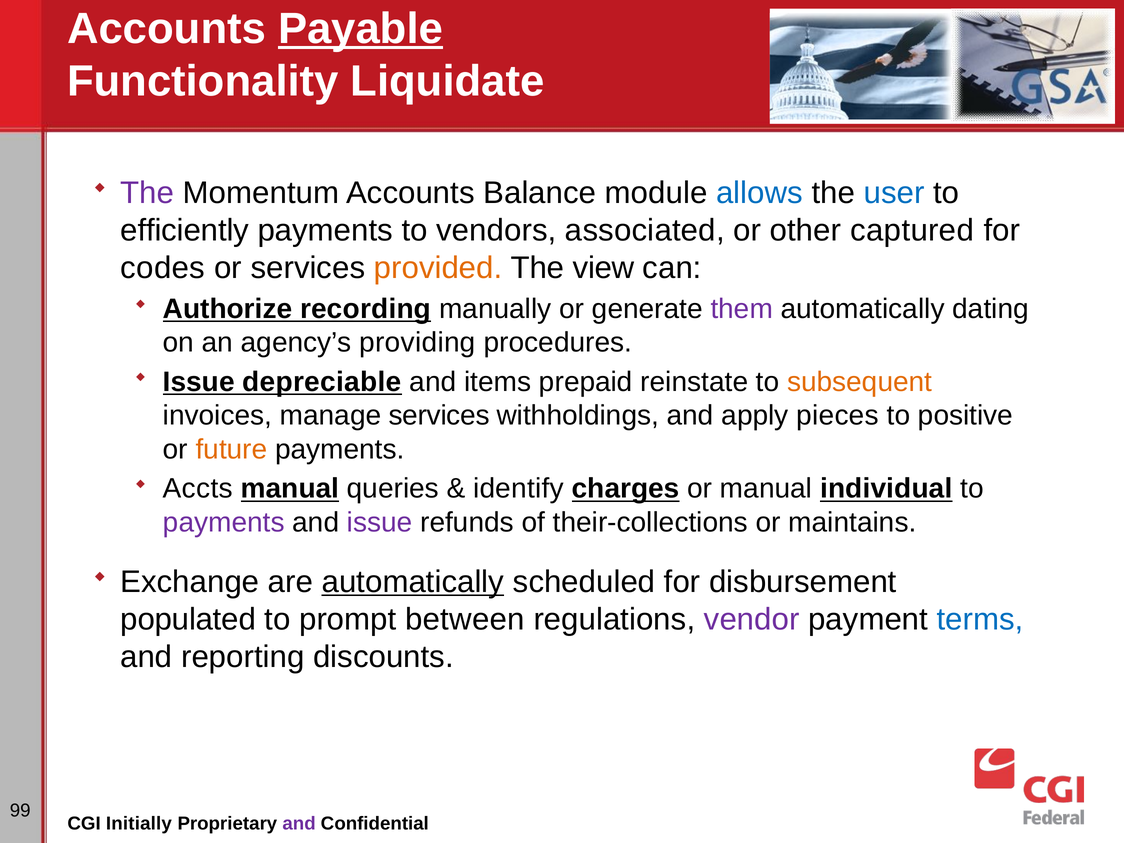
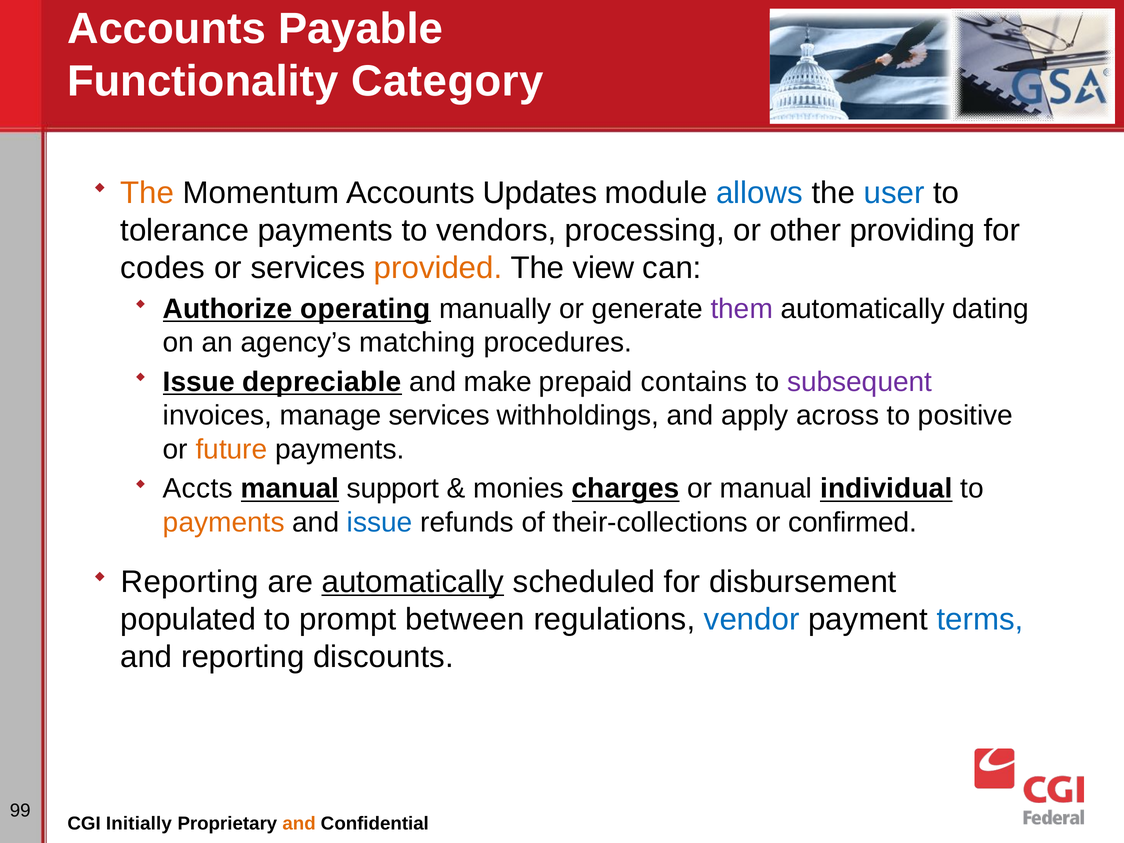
Payable underline: present -> none
Liquidate: Liquidate -> Category
The at (147, 193) colour: purple -> orange
Balance: Balance -> Updates
efficiently: efficiently -> tolerance
associated: associated -> processing
captured: captured -> providing
recording: recording -> operating
providing: providing -> matching
items: items -> make
reinstate: reinstate -> contains
subsequent colour: orange -> purple
pieces: pieces -> across
queries: queries -> support
identify: identify -> monies
payments at (224, 522) colour: purple -> orange
issue at (380, 522) colour: purple -> blue
maintains: maintains -> confirmed
Exchange at (190, 582): Exchange -> Reporting
vendor colour: purple -> blue
and at (299, 824) colour: purple -> orange
